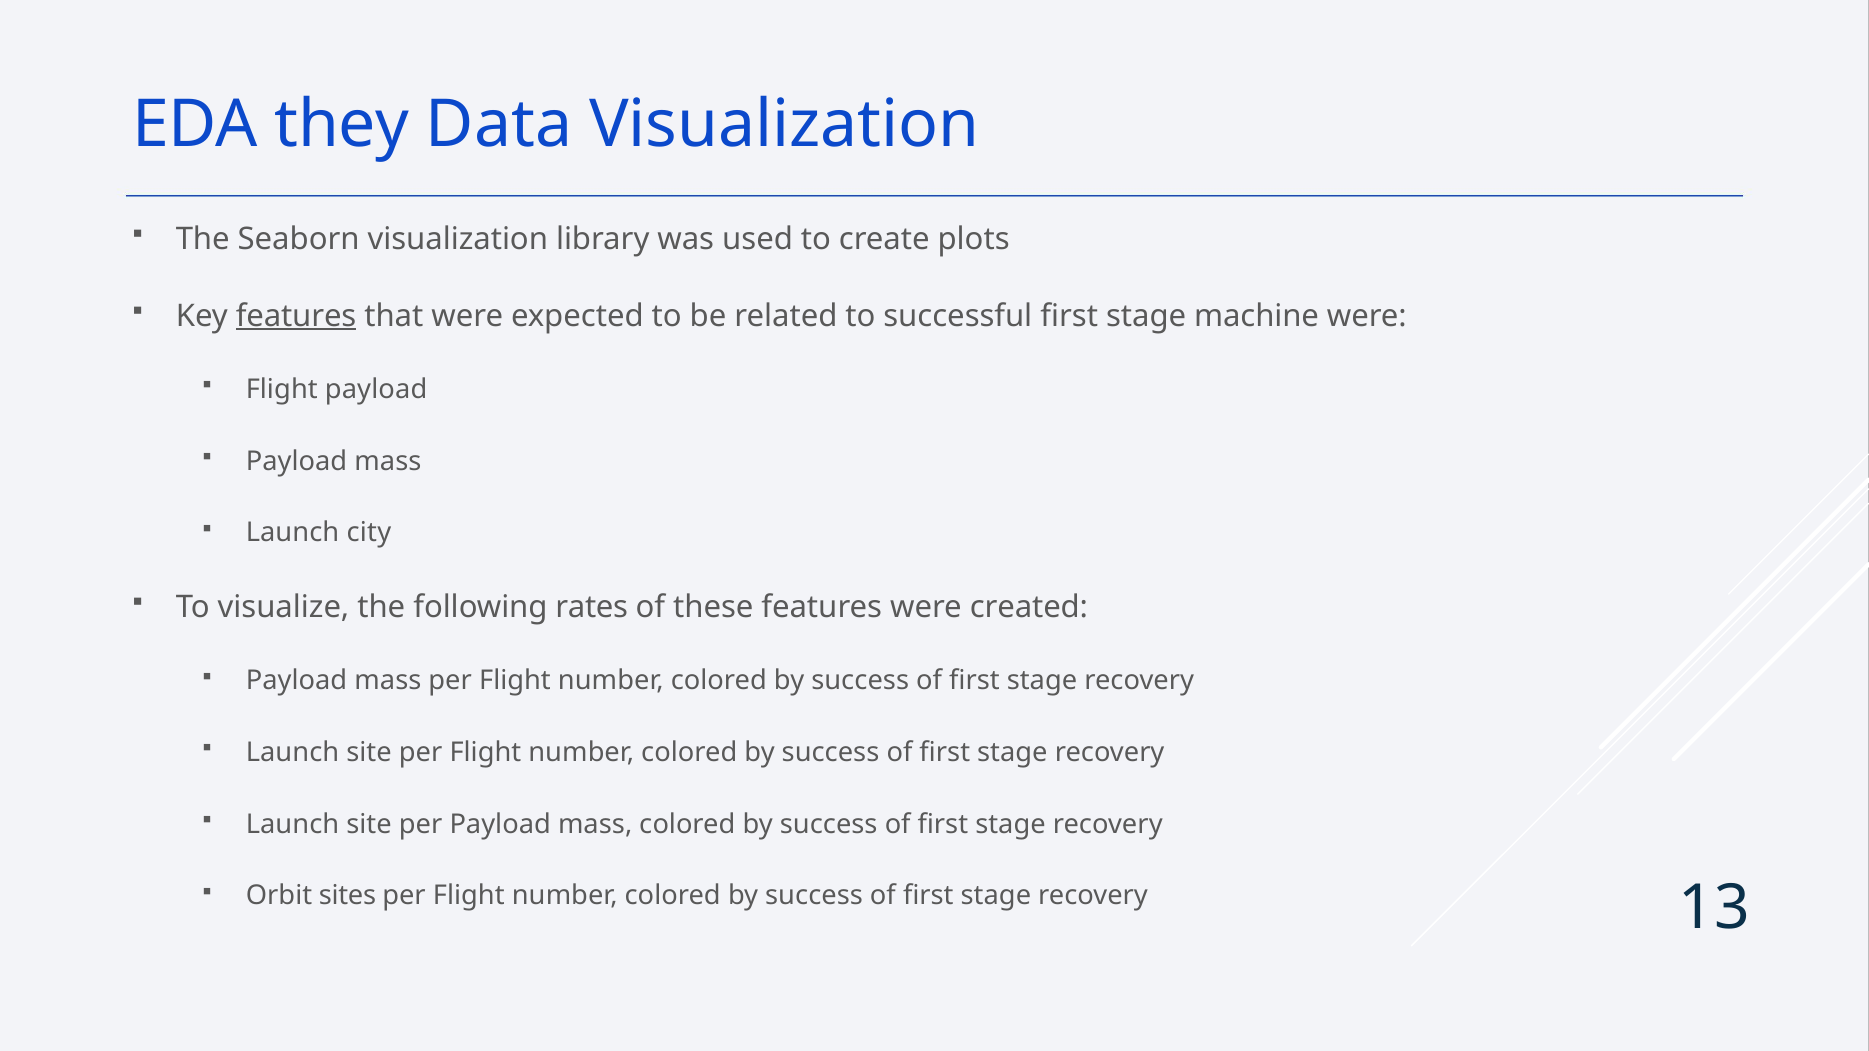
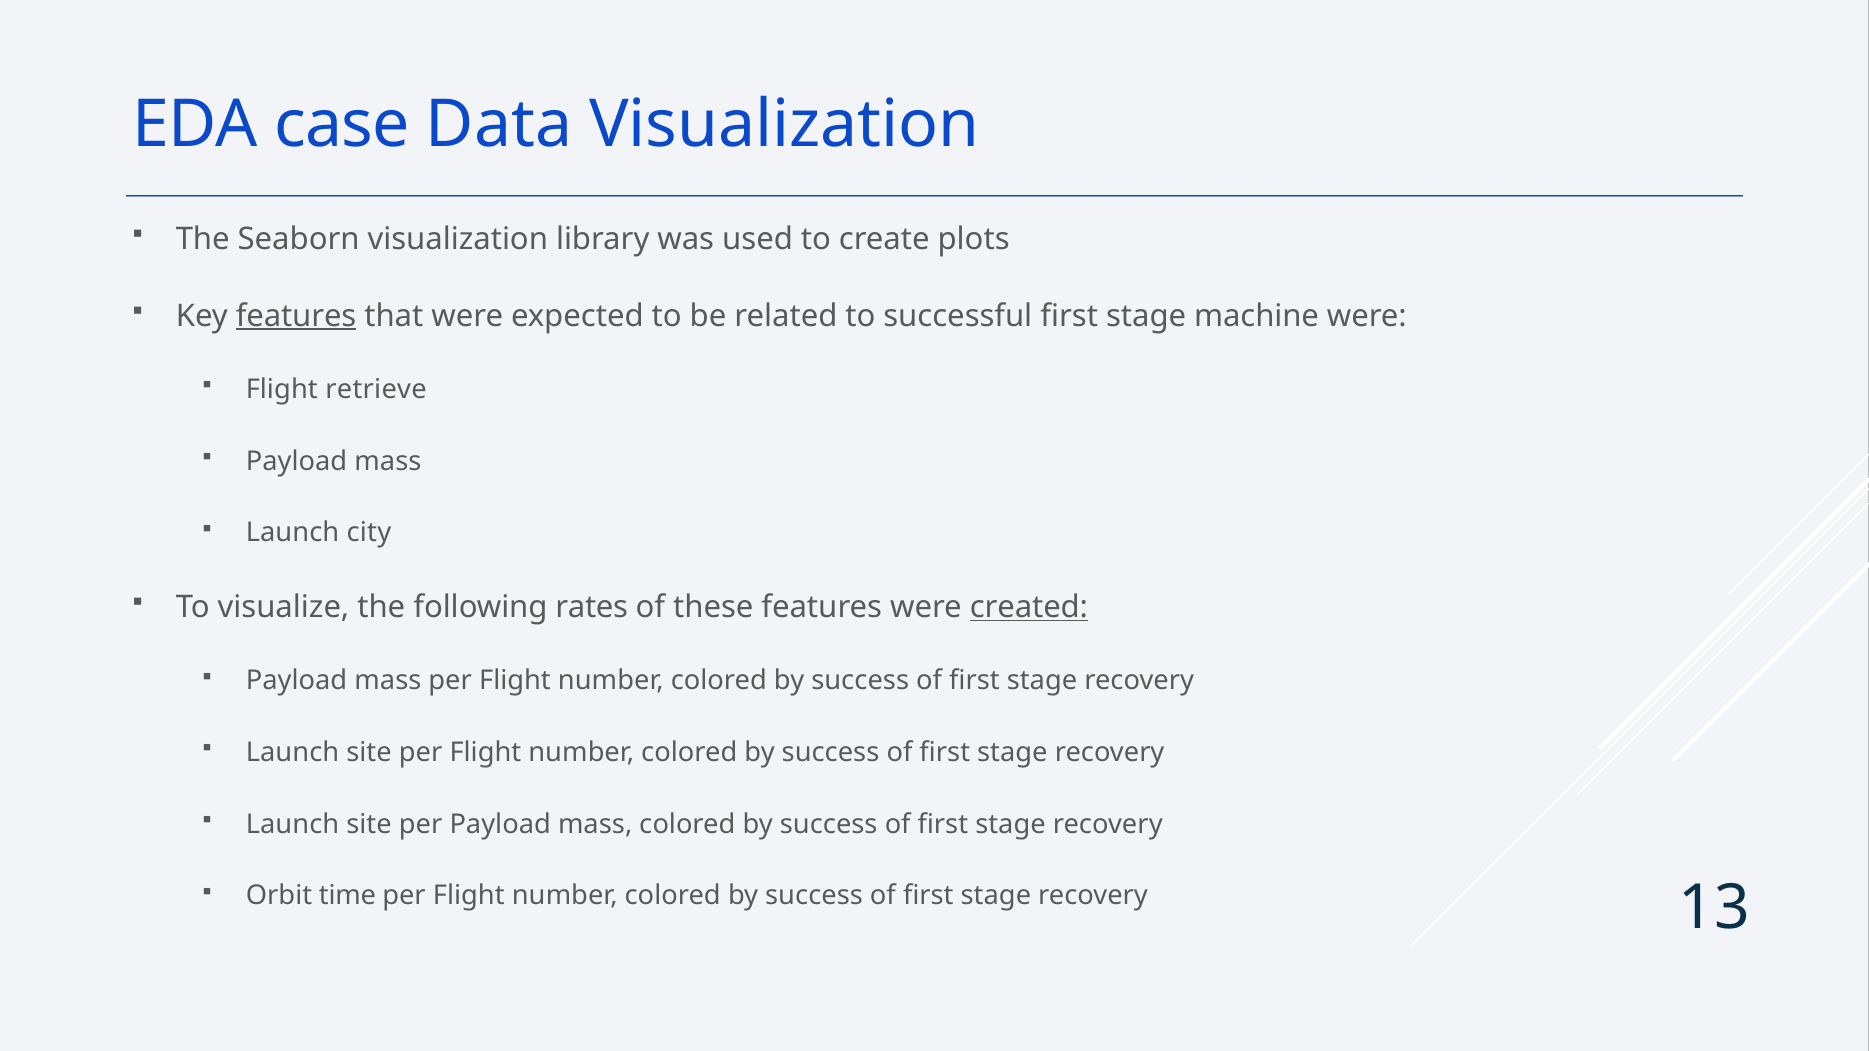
they: they -> case
Flight payload: payload -> retrieve
created underline: none -> present
sites: sites -> time
